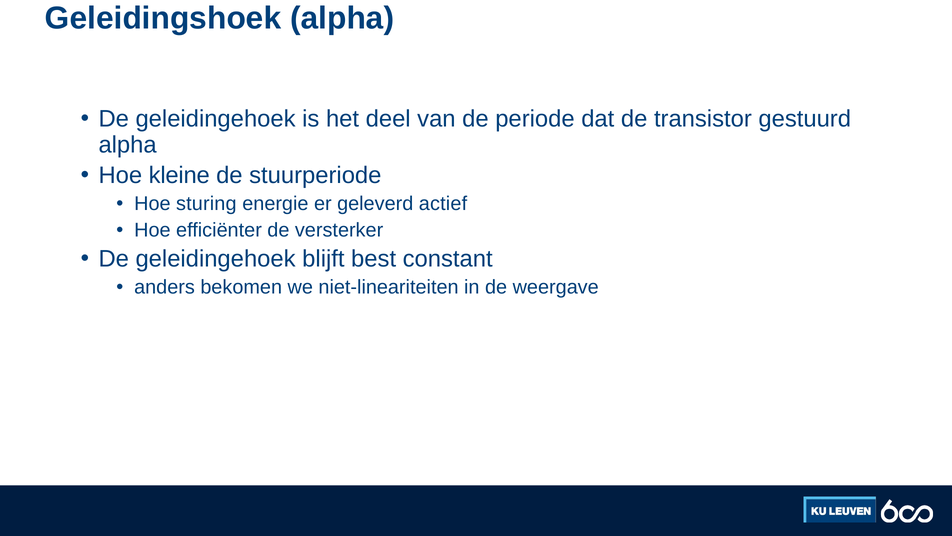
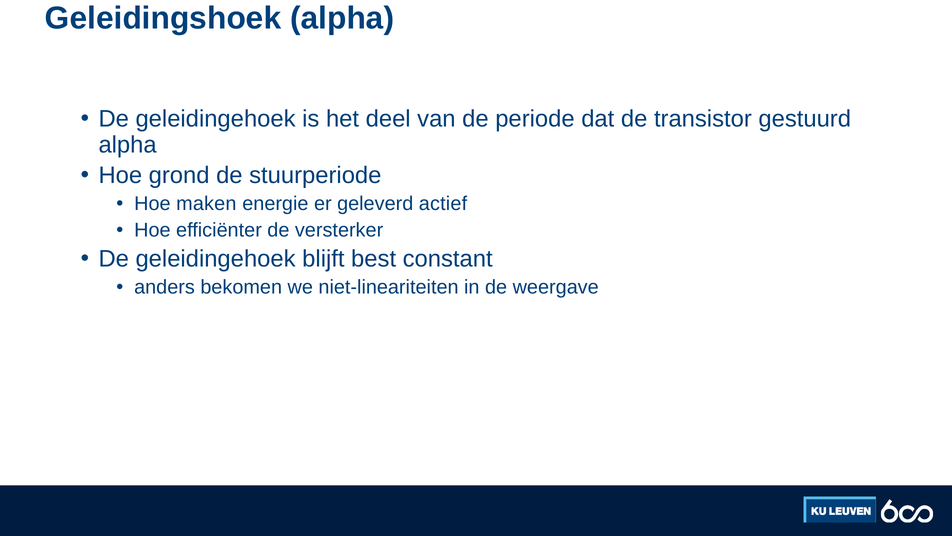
kleine: kleine -> grond
sturing: sturing -> maken
